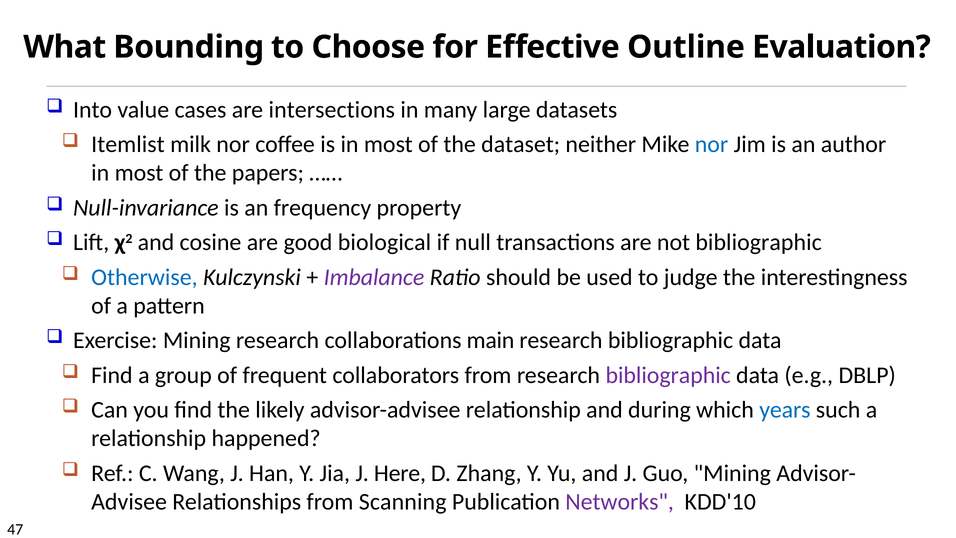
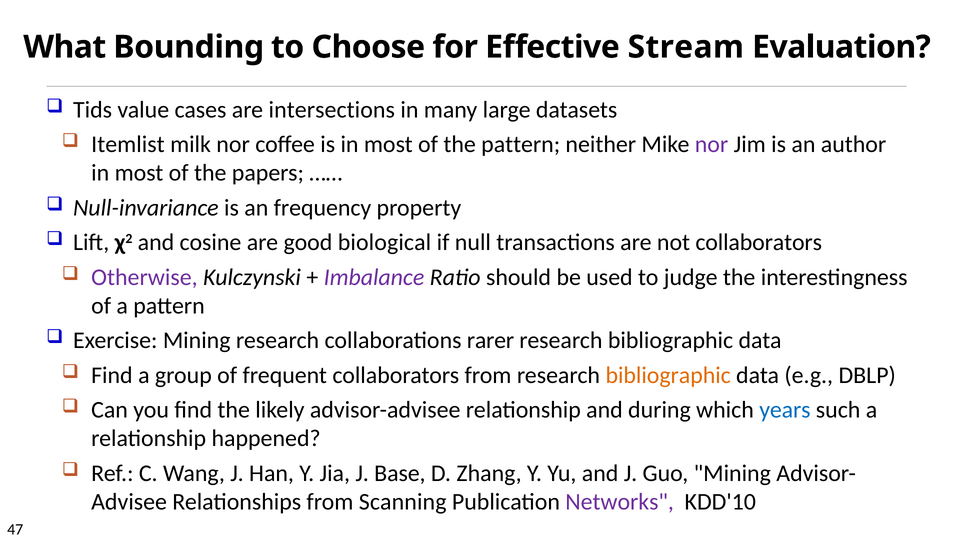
Outline: Outline -> Stream
Into: Into -> Tids
the dataset: dataset -> pattern
nor at (712, 144) colour: blue -> purple
not bibliographic: bibliographic -> collaborators
Otherwise colour: blue -> purple
main: main -> rarer
bibliographic at (668, 375) colour: purple -> orange
Here: Here -> Base
